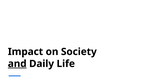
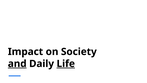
Life underline: none -> present
